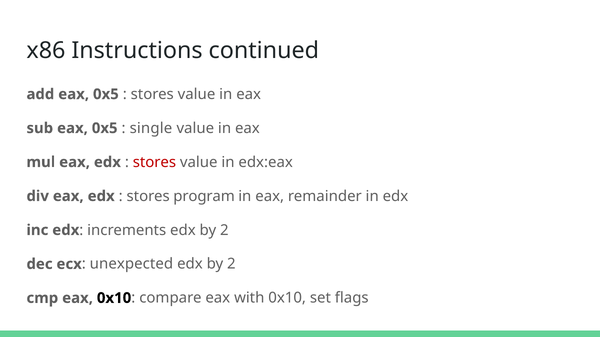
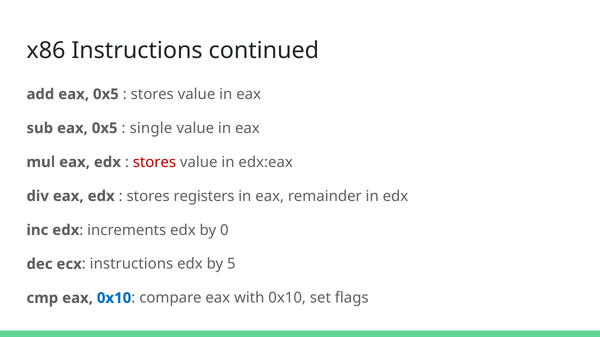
program: program -> registers
increments edx by 2: 2 -> 0
unexpected at (131, 264): unexpected -> instructions
2 at (231, 264): 2 -> 5
0x10 at (114, 298) colour: black -> blue
